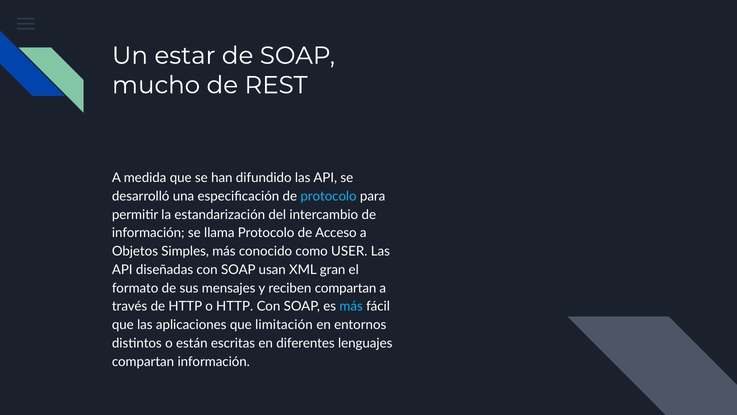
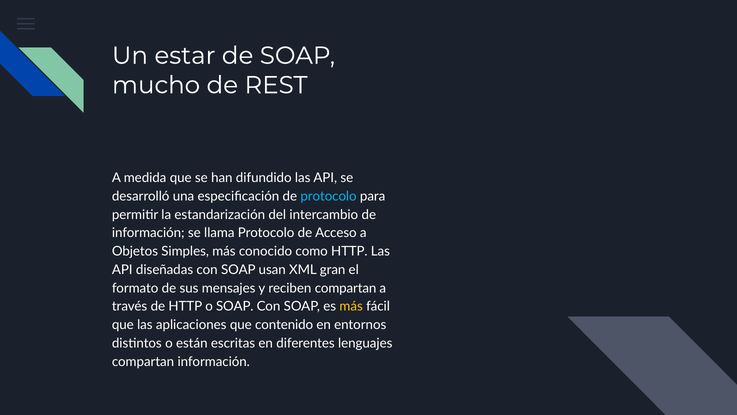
como USER: USER -> HTTP
o HTTP: HTTP -> SOAP
más at (351, 306) colour: light blue -> yellow
limitación: limitación -> contenido
